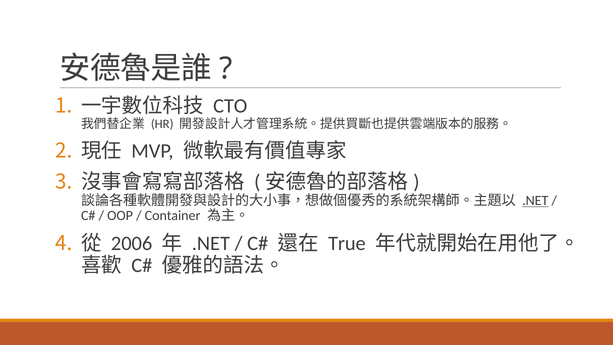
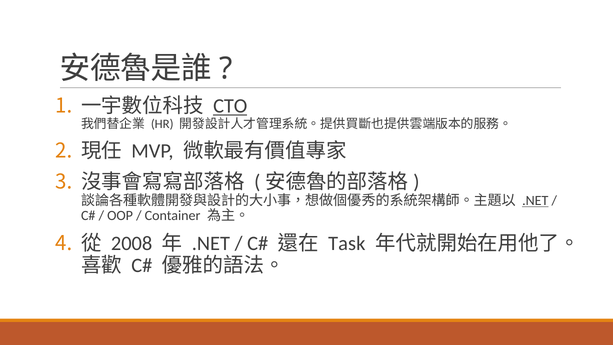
CTO underline: none -> present
2006: 2006 -> 2008
True: True -> Task
